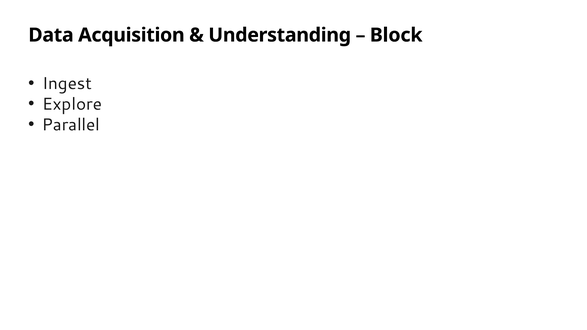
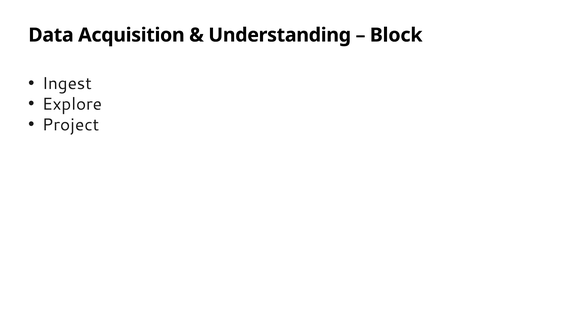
Parallel: Parallel -> Project
